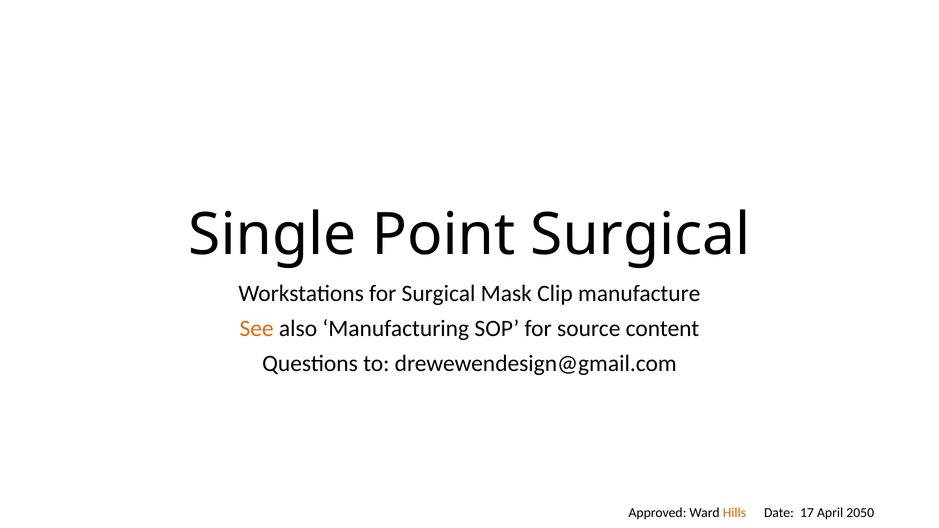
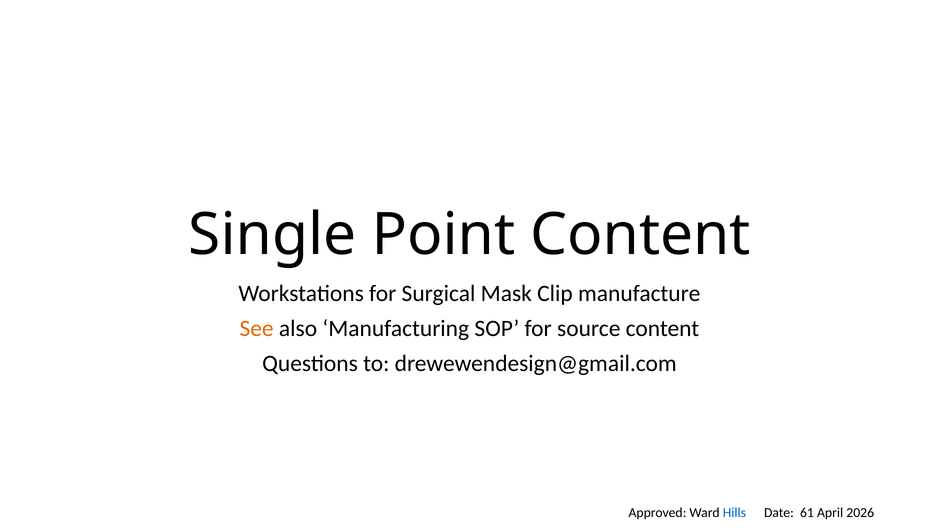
Point Surgical: Surgical -> Content
Hills colour: orange -> blue
17: 17 -> 61
2050: 2050 -> 2026
